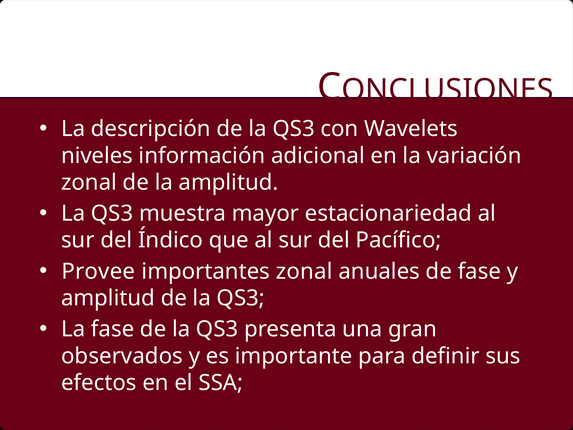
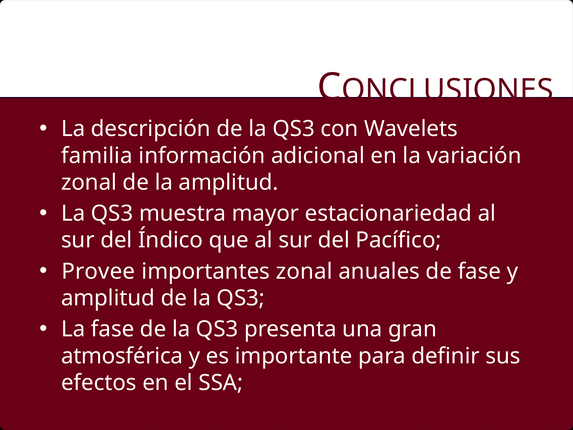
niveles: niveles -> familia
observados: observados -> atmosférica
